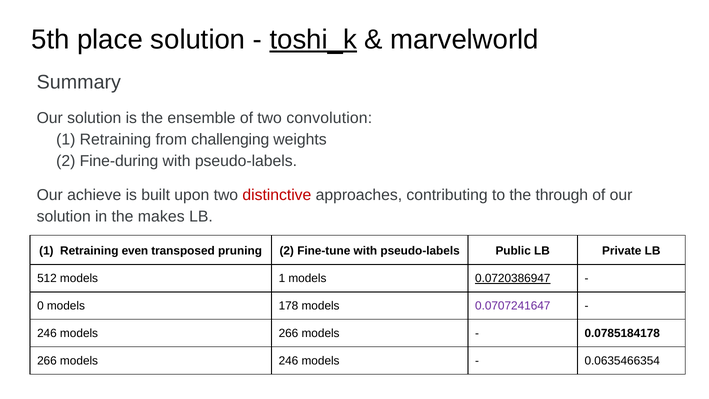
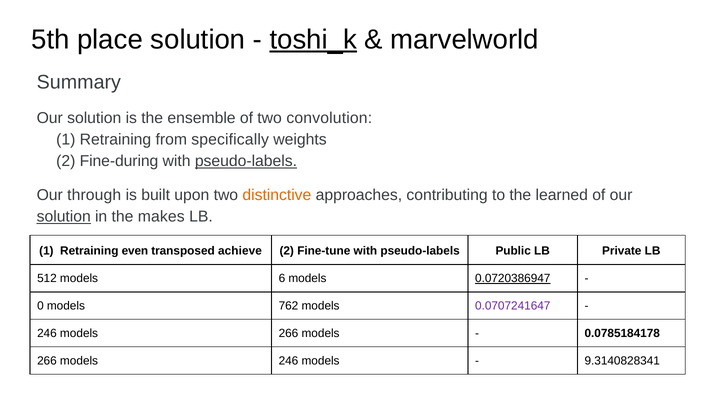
challenging: challenging -> specifically
pseudo-labels at (246, 161) underline: none -> present
achieve: achieve -> through
distinctive colour: red -> orange
through: through -> learned
solution at (64, 216) underline: none -> present
pruning: pruning -> achieve
models 1: 1 -> 6
178: 178 -> 762
0.0635466354: 0.0635466354 -> 9.3140828341
